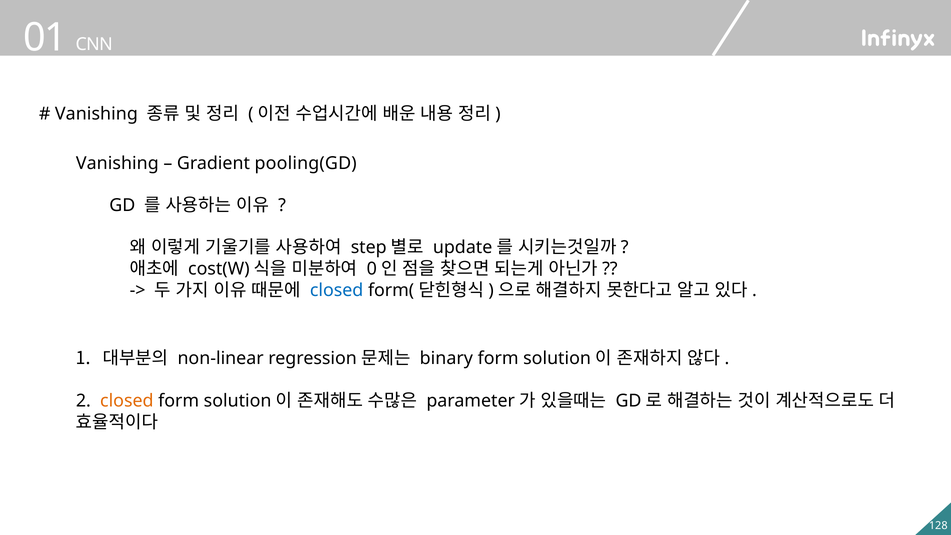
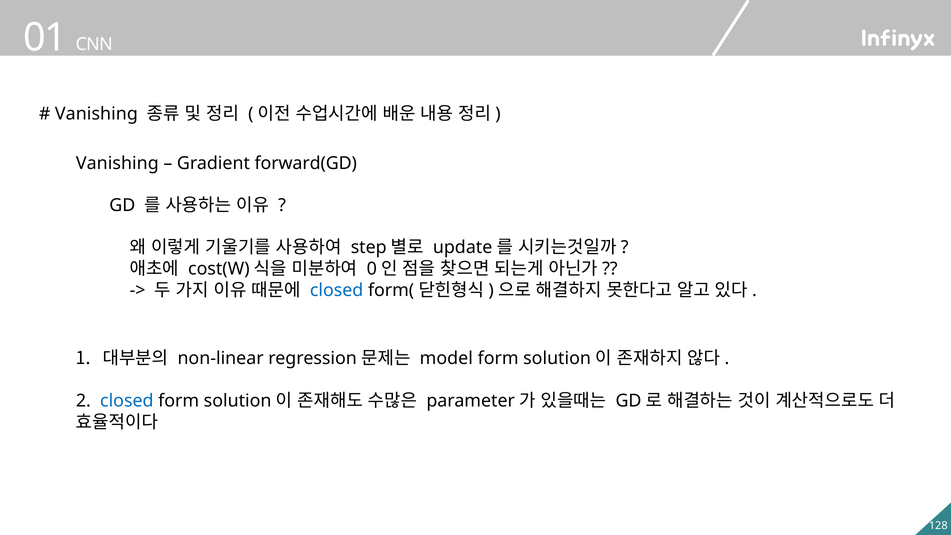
pooling(GD: pooling(GD -> forward(GD
binary: binary -> model
closed at (127, 401) colour: orange -> blue
